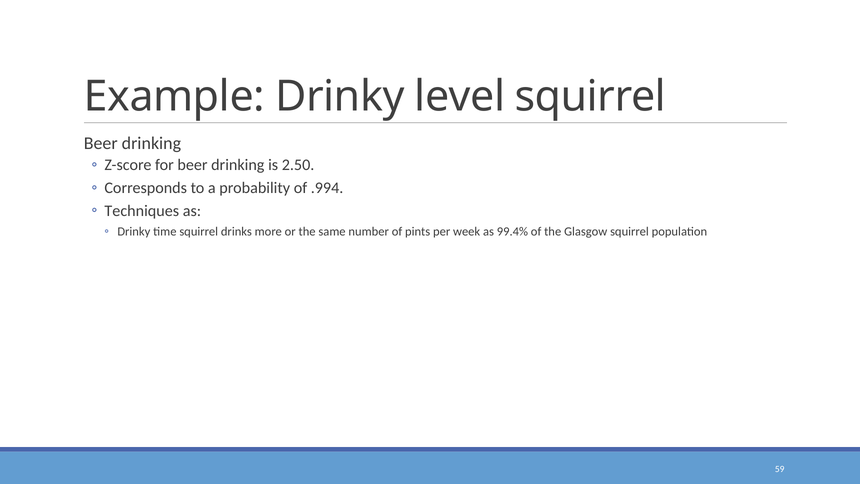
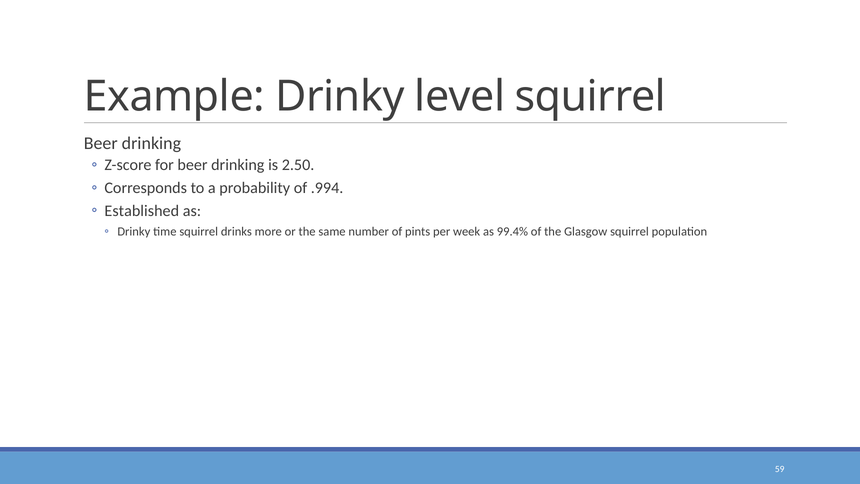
Techniques: Techniques -> Established
